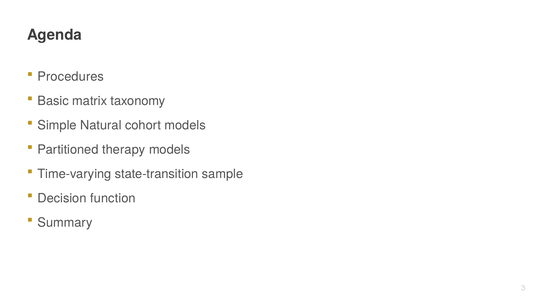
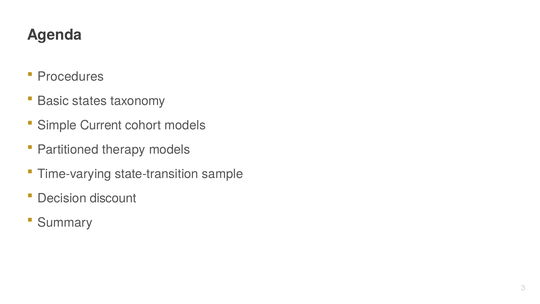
matrix: matrix -> states
Natural: Natural -> Current
function: function -> discount
